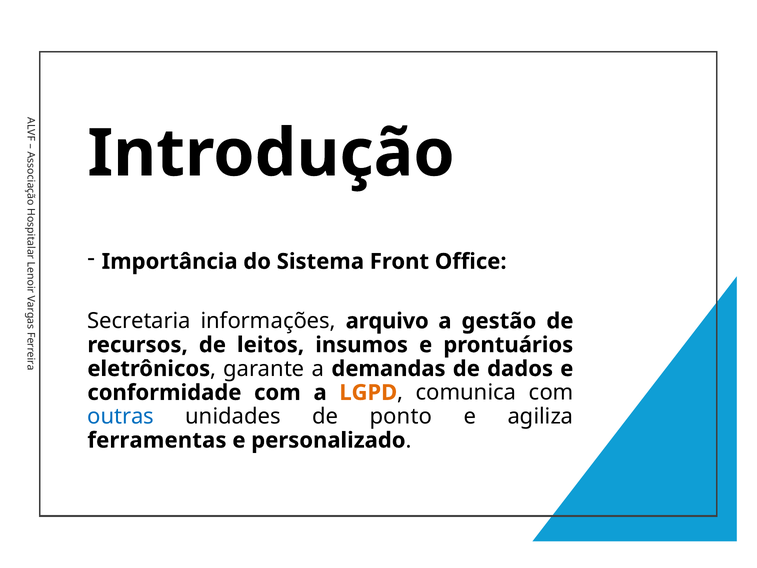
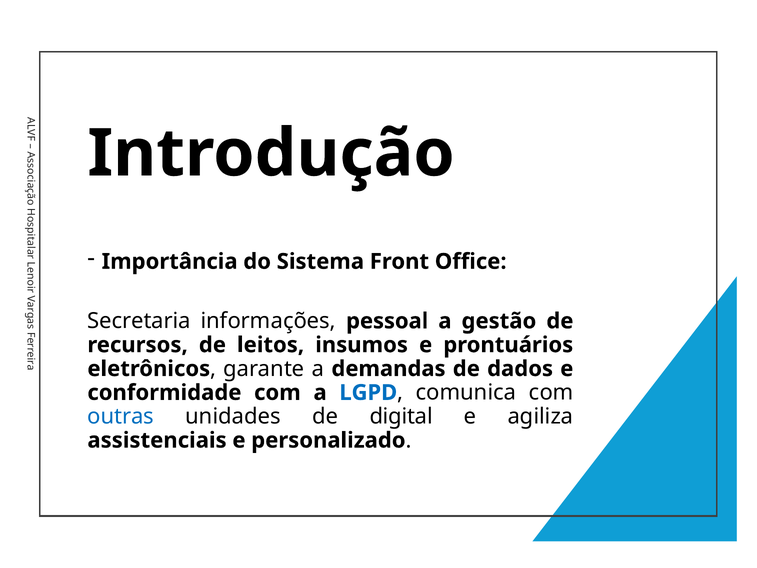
arquivo: arquivo -> pessoal
LGPD colour: orange -> blue
ponto: ponto -> digital
ferramentas: ferramentas -> assistenciais
